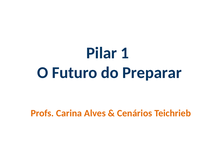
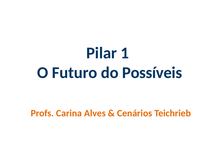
Preparar: Preparar -> Possíveis
